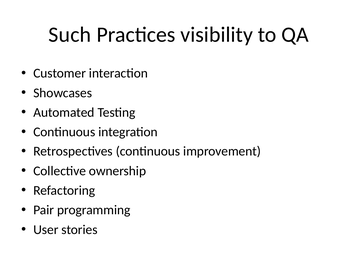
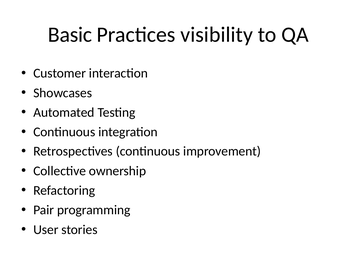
Such: Such -> Basic
